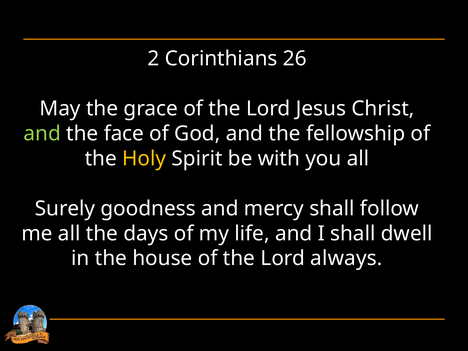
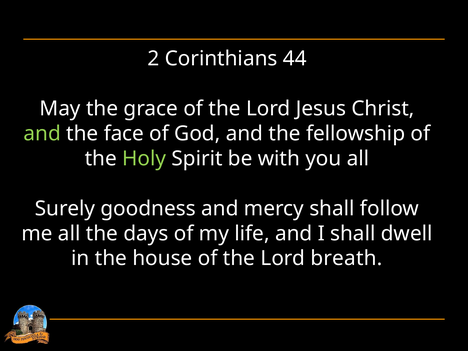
26: 26 -> 44
Holy colour: yellow -> light green
always: always -> breath
